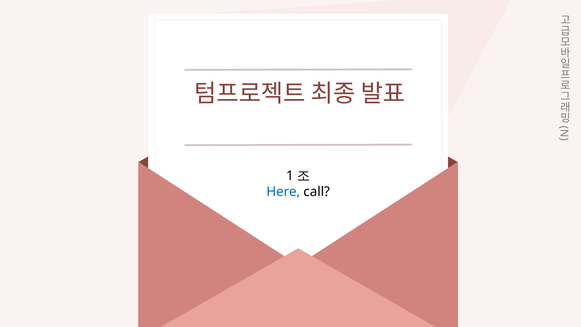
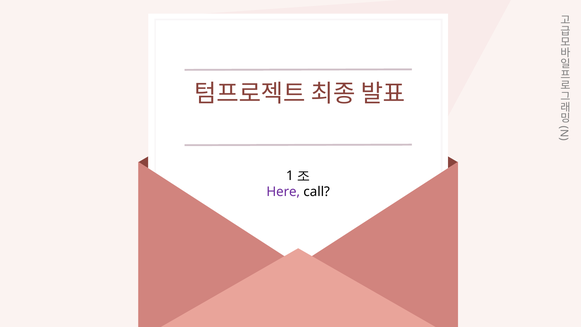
Here colour: blue -> purple
